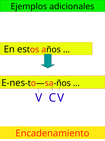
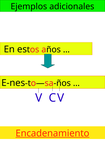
Encadenamiento underline: none -> present
